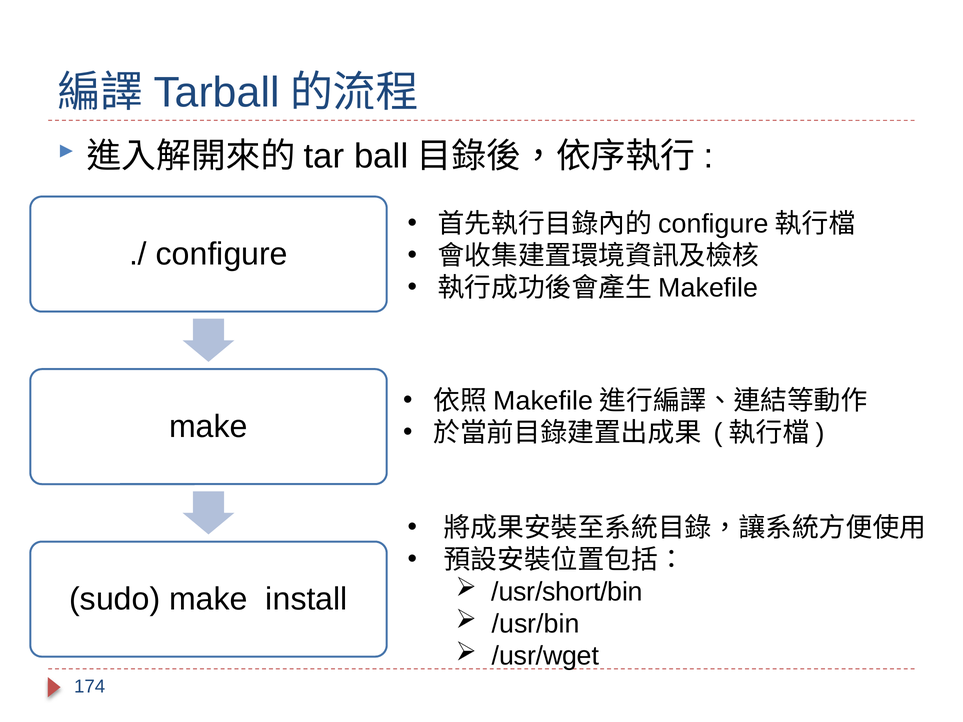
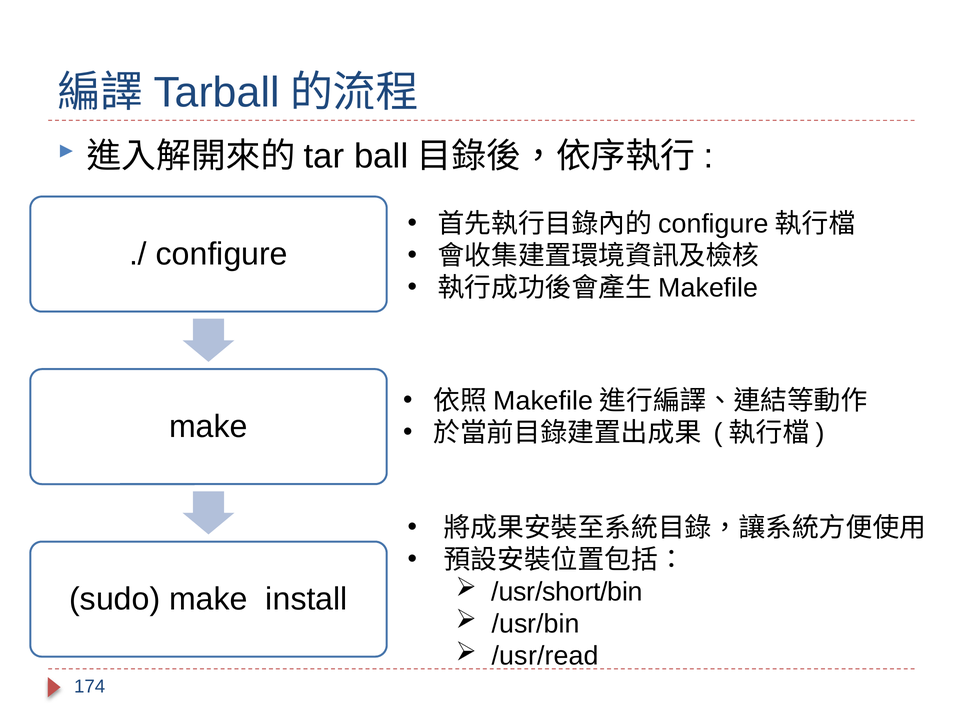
/usr/wget: /usr/wget -> /usr/read
